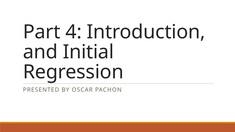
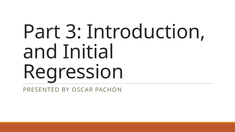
4: 4 -> 3
